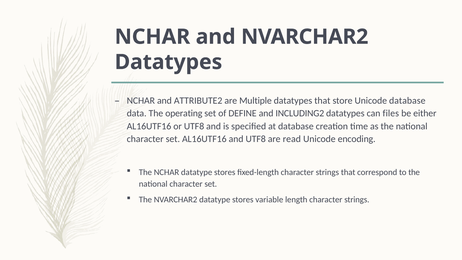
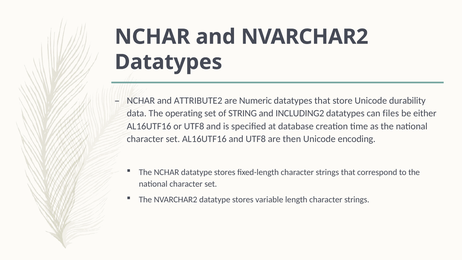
Multiple: Multiple -> Numeric
Unicode database: database -> durability
DEFINE: DEFINE -> STRING
read: read -> then
